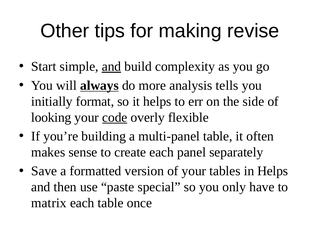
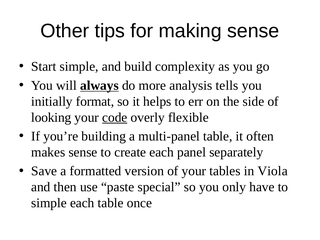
making revise: revise -> sense
and at (111, 67) underline: present -> none
in Helps: Helps -> Viola
matrix at (49, 203): matrix -> simple
